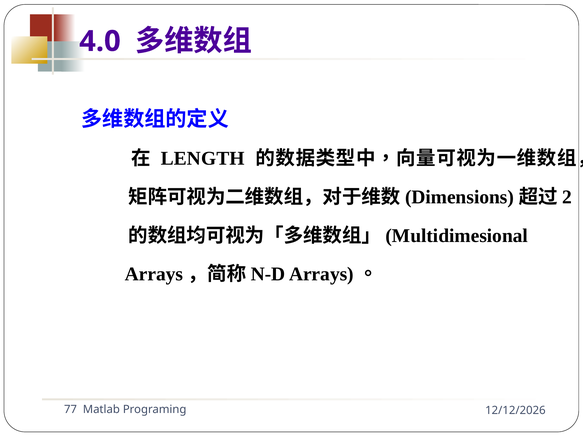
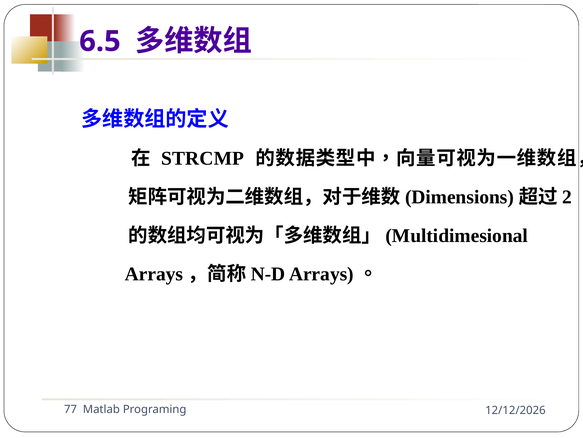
4.0: 4.0 -> 6.5
LENGTH: LENGTH -> STRCMP
